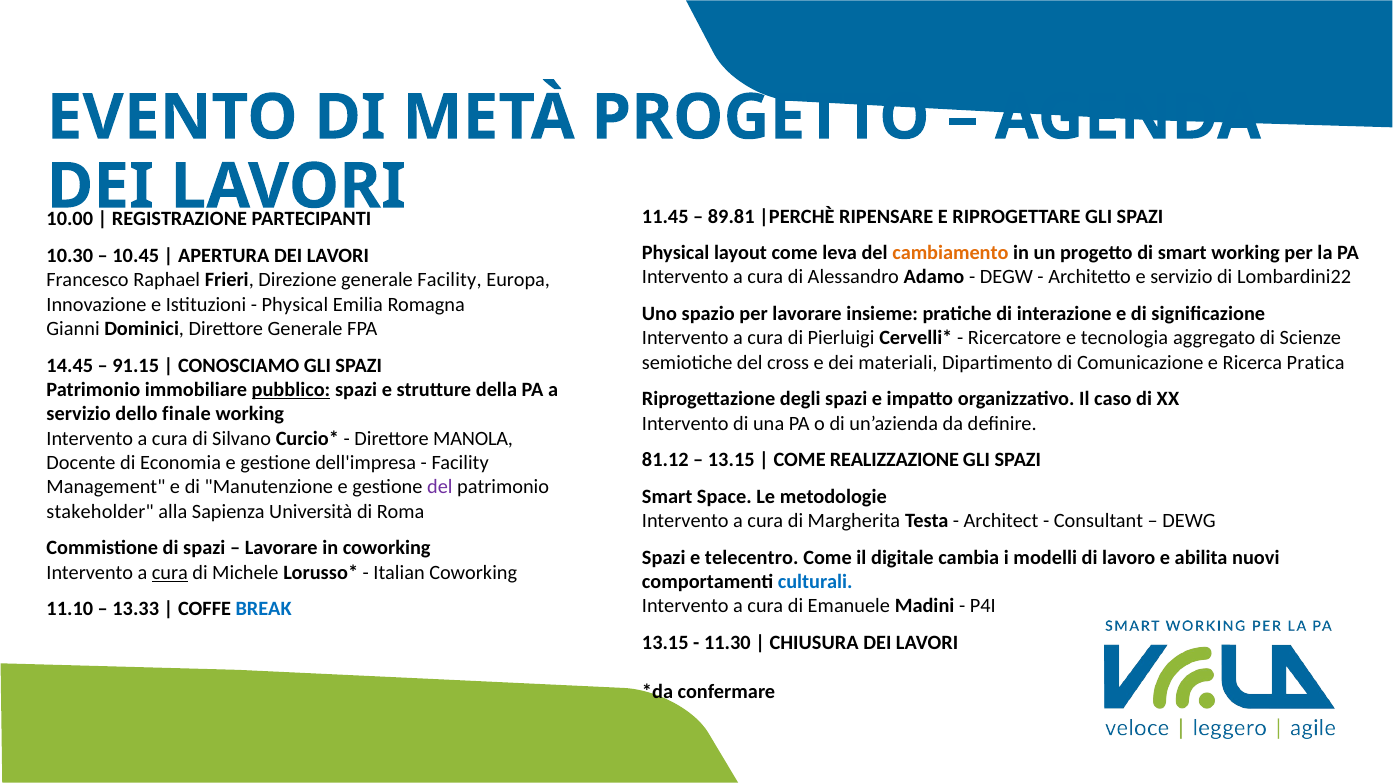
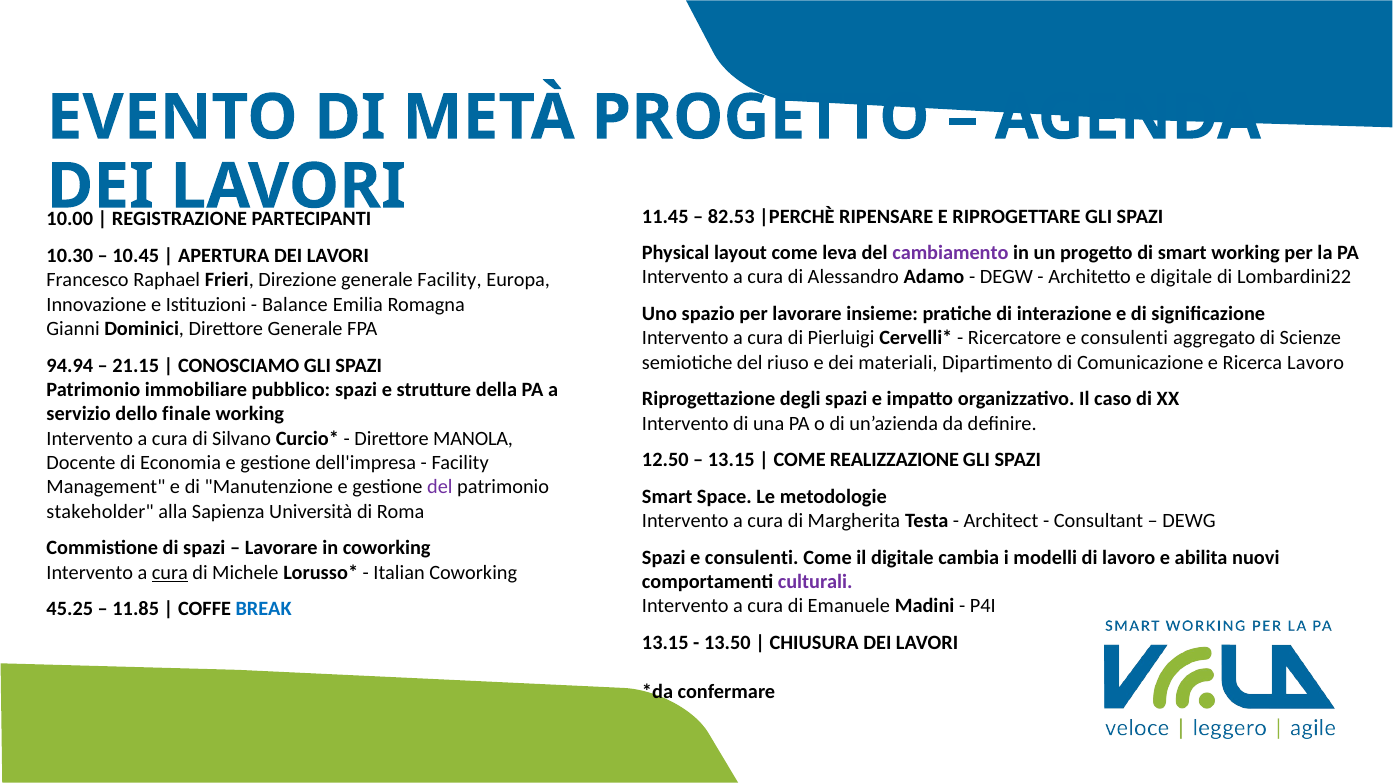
89.81: 89.81 -> 82.53
cambiamento colour: orange -> purple
e servizio: servizio -> digitale
Physical at (295, 305): Physical -> Balance
Ricercatore e tecnologia: tecnologia -> consulenti
cross: cross -> riuso
Ricerca Pratica: Pratica -> Lavoro
14.45: 14.45 -> 94.94
91.15: 91.15 -> 21.15
pubblico underline: present -> none
81.12: 81.12 -> 12.50
Spazi e telecentro: telecentro -> consulenti
culturali colour: blue -> purple
11.10: 11.10 -> 45.25
13.33: 13.33 -> 11.85
11.30: 11.30 -> 13.50
